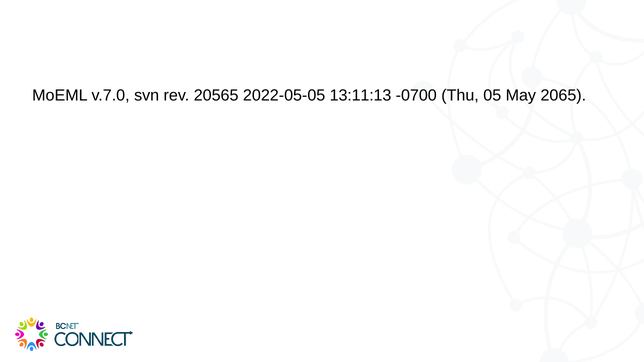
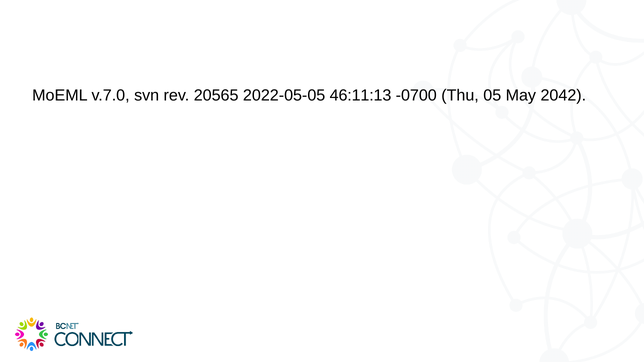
13:11:13: 13:11:13 -> 46:11:13
2065: 2065 -> 2042
